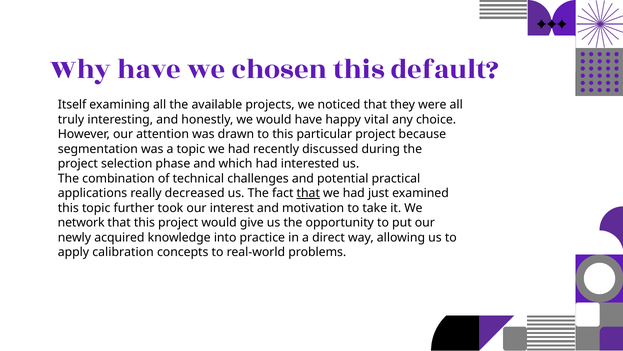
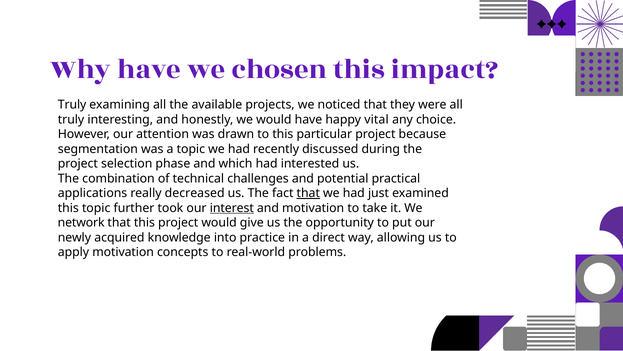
default: default -> impact
Itself at (72, 105): Itself -> Truly
interest underline: none -> present
apply calibration: calibration -> motivation
